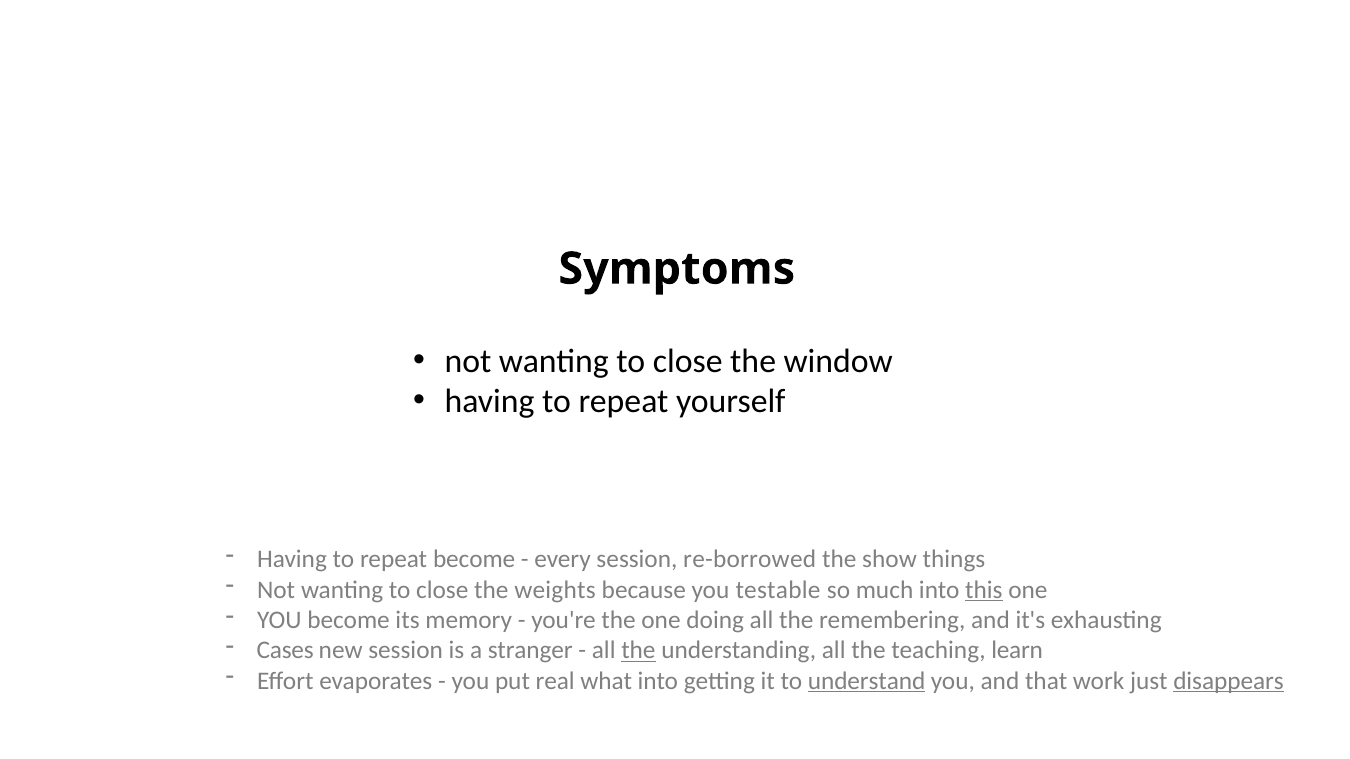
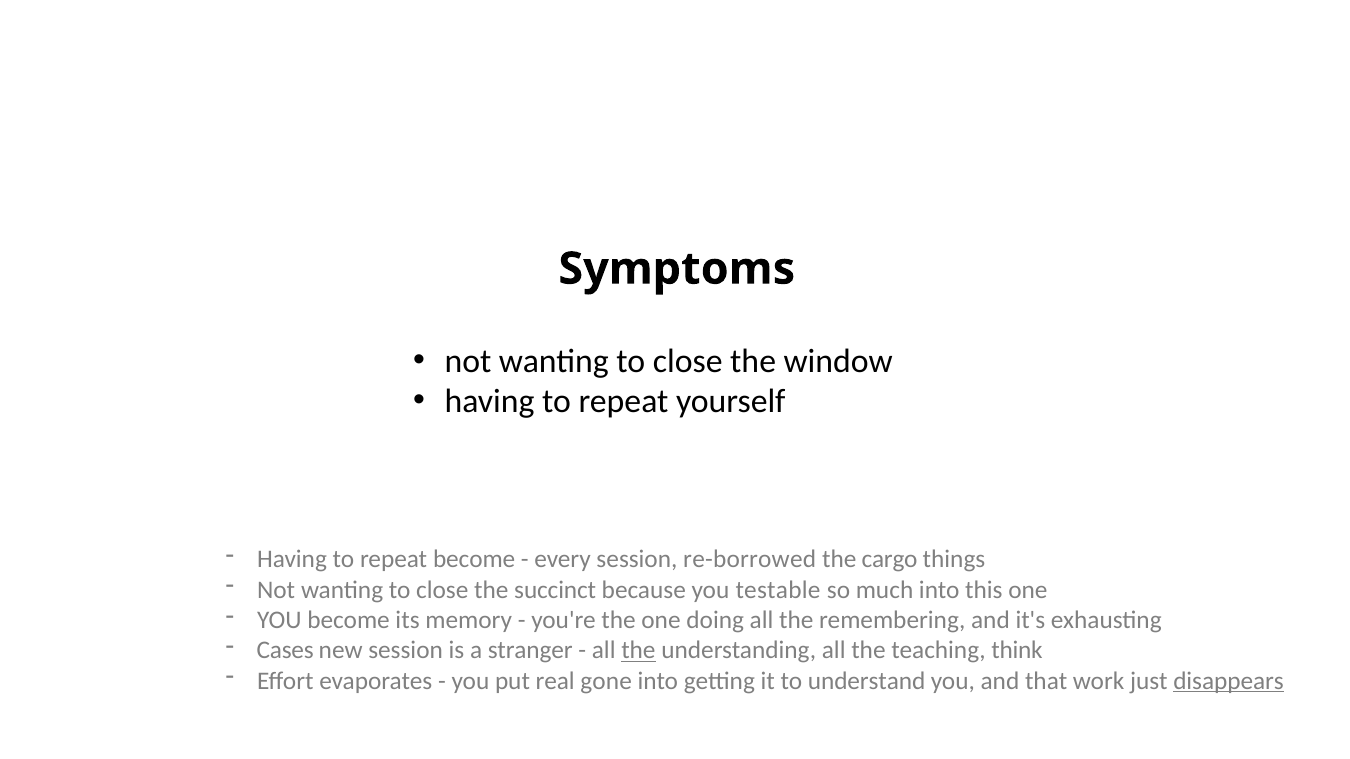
show: show -> cargo
weights: weights -> succinct
this underline: present -> none
learn: learn -> think
what: what -> gone
understand underline: present -> none
